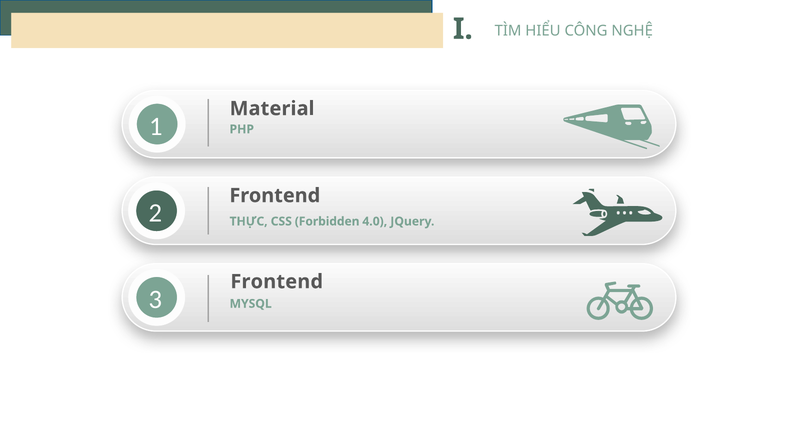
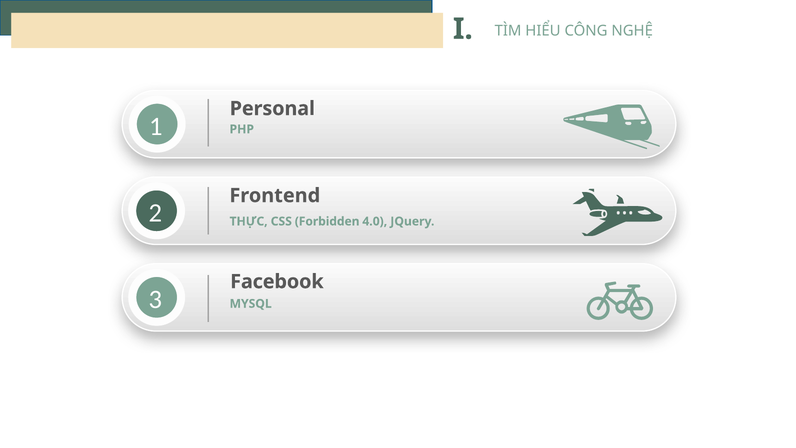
Material: Material -> Personal
Frontend at (277, 282): Frontend -> Facebook
